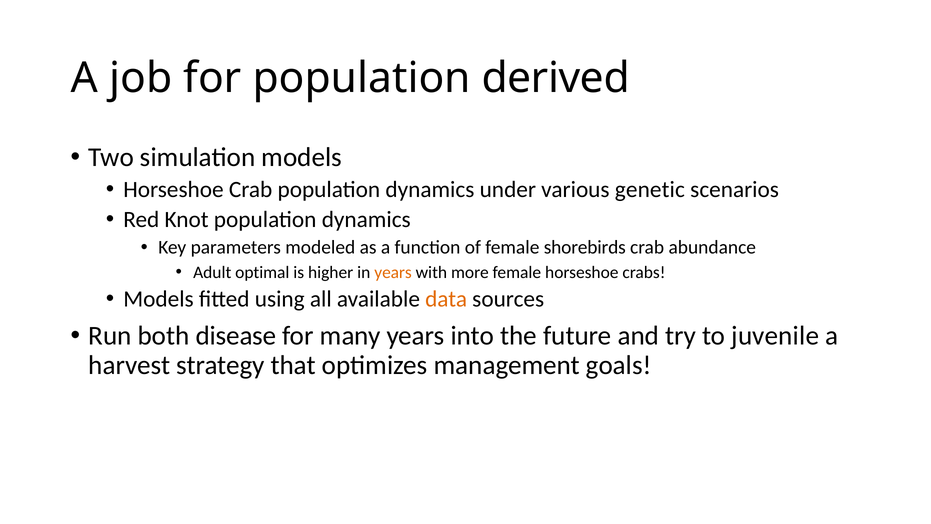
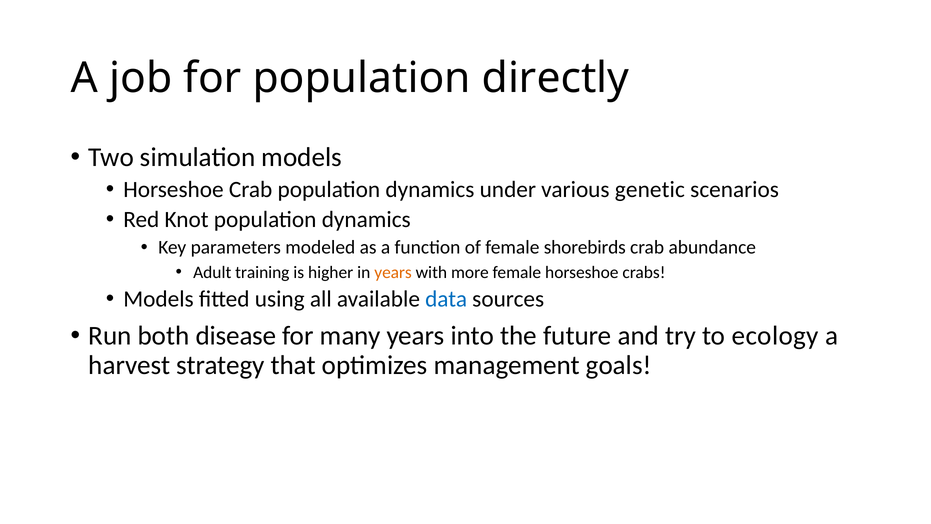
derived: derived -> directly
optimal: optimal -> training
data colour: orange -> blue
juvenile: juvenile -> ecology
